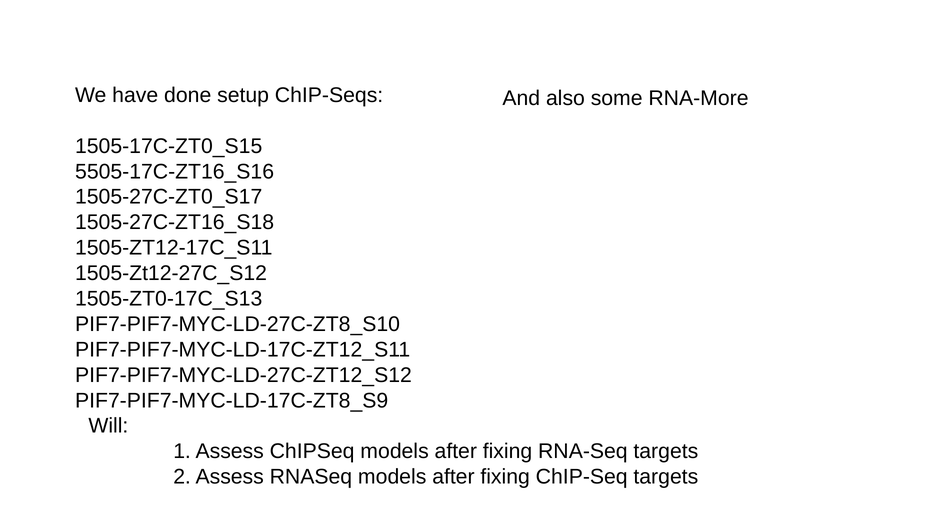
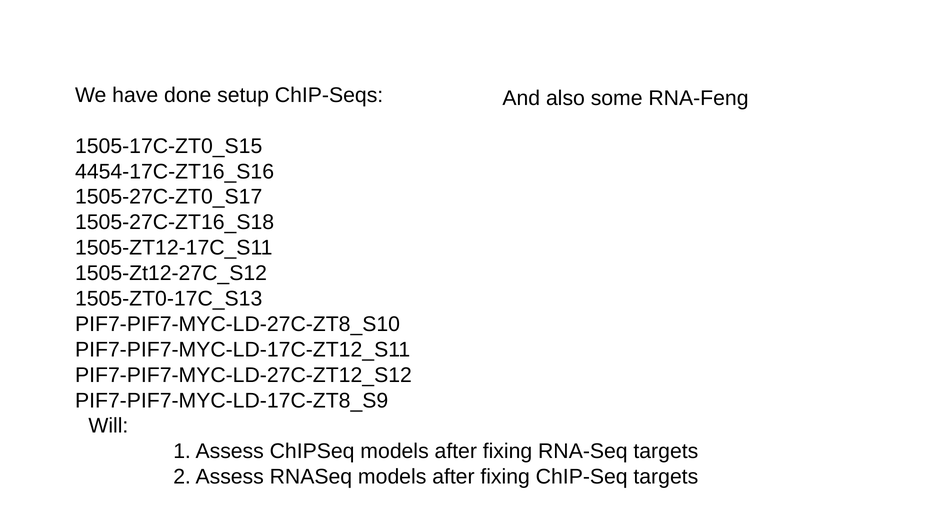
RNA-More: RNA-More -> RNA-Feng
5505-17C-ZT16_S16: 5505-17C-ZT16_S16 -> 4454-17C-ZT16_S16
